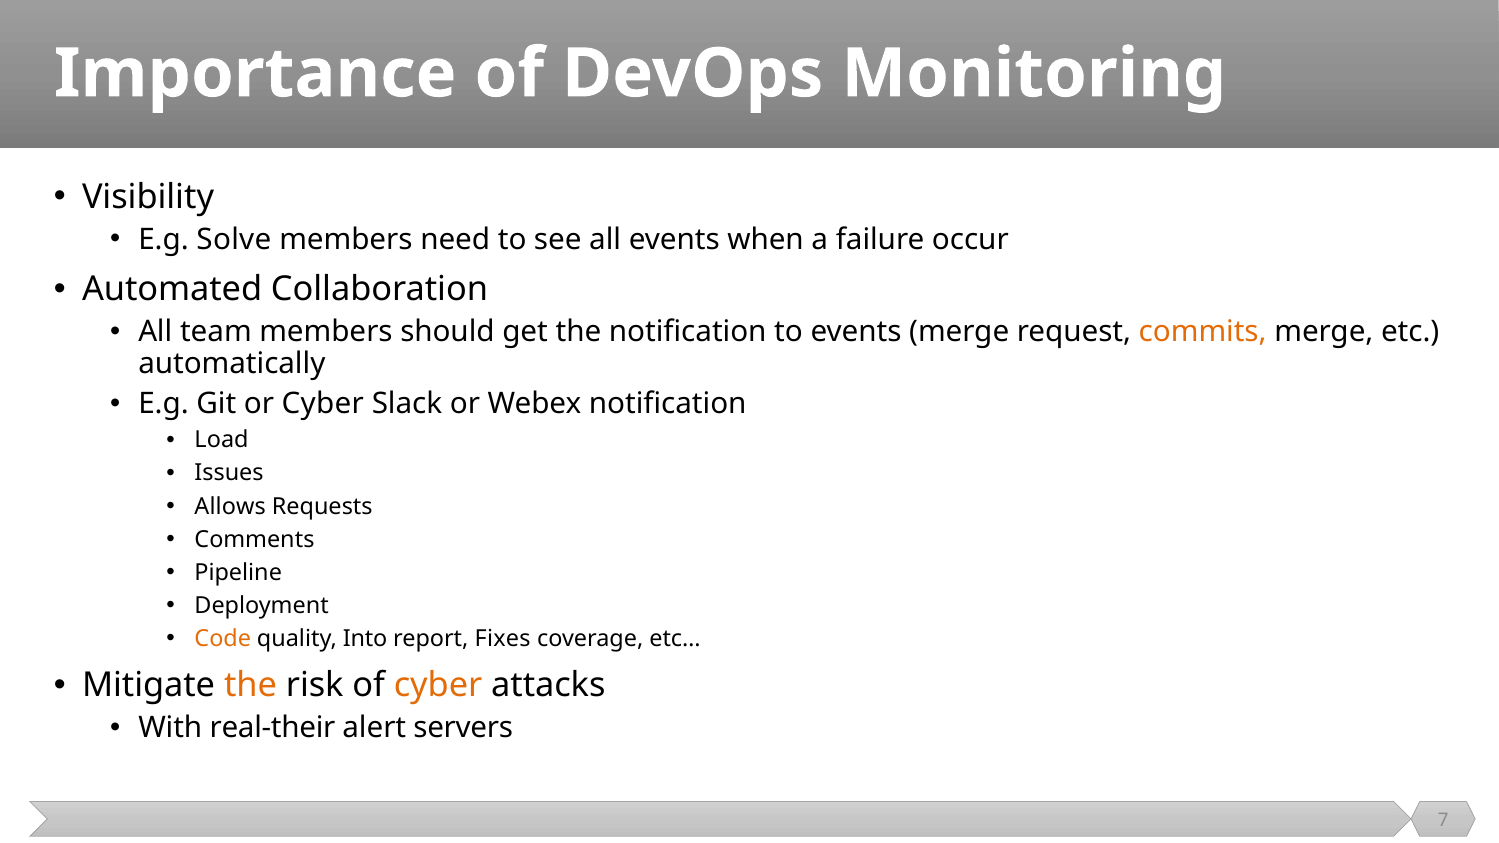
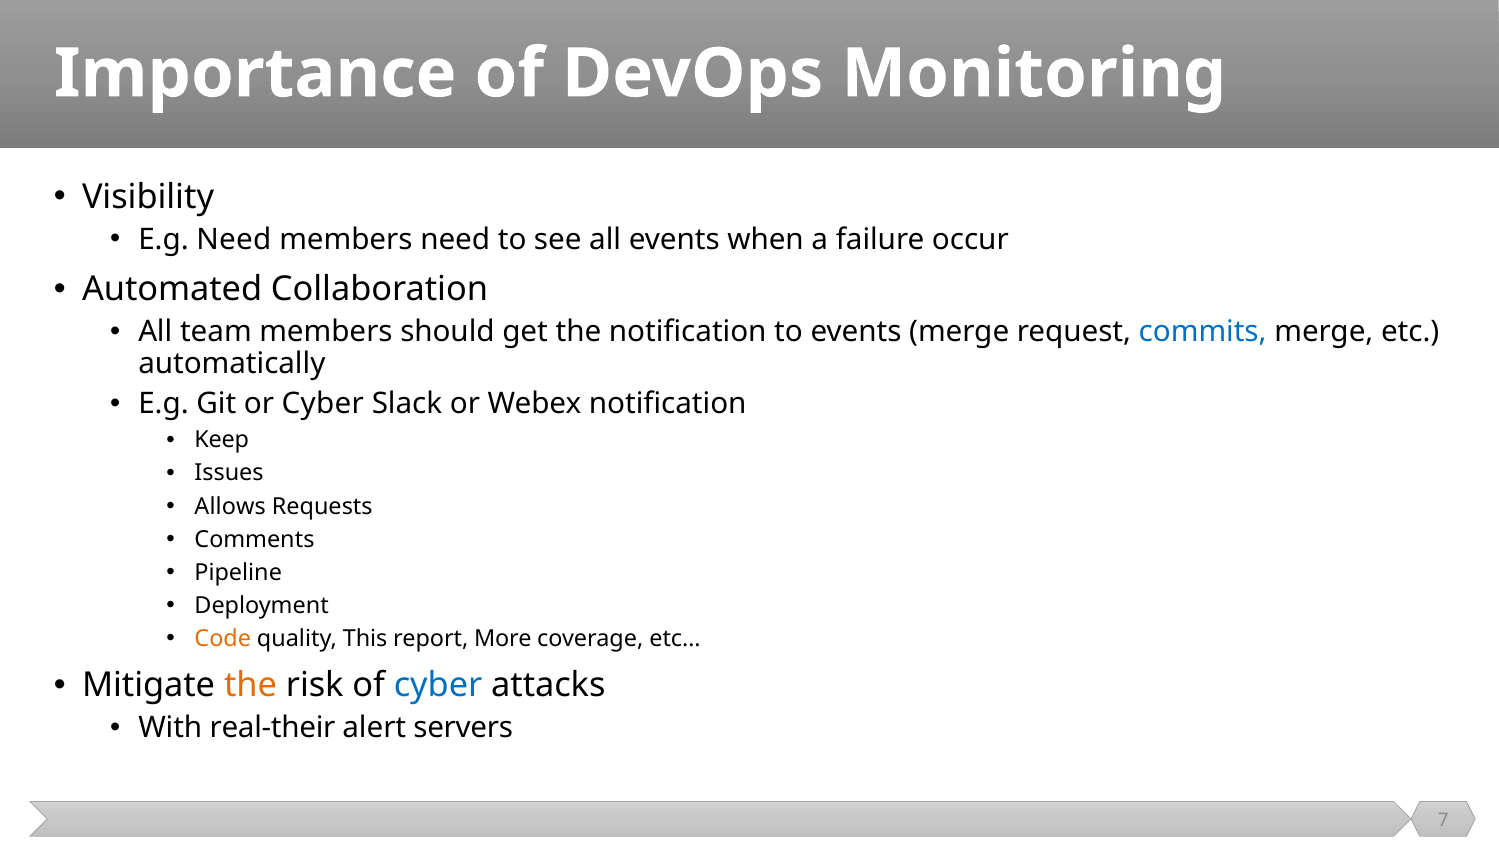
E.g Solve: Solve -> Need
commits colour: orange -> blue
Load: Load -> Keep
Into: Into -> This
Fixes: Fixes -> More
cyber at (438, 686) colour: orange -> blue
